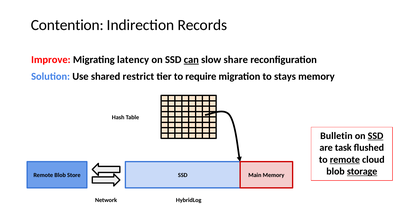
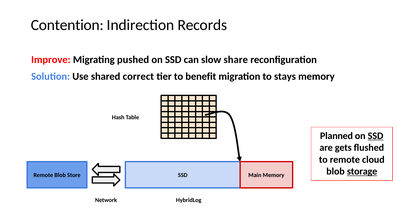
latency: latency -> pushed
can underline: present -> none
restrict: restrict -> correct
require: require -> benefit
Bulletin: Bulletin -> Planned
task: task -> gets
remote at (345, 159) underline: present -> none
